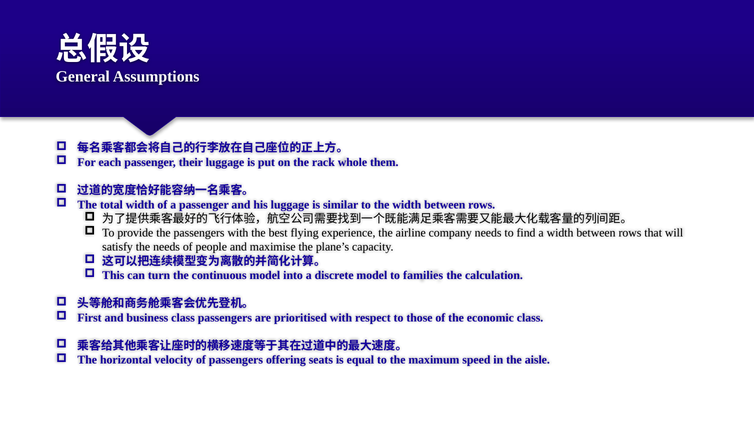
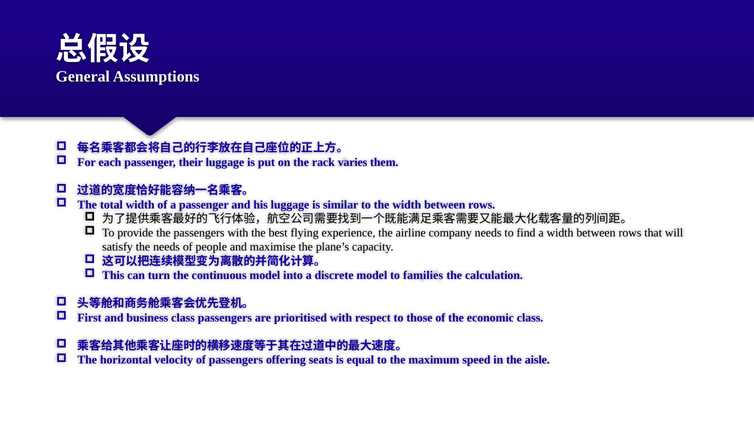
whole: whole -> varies
